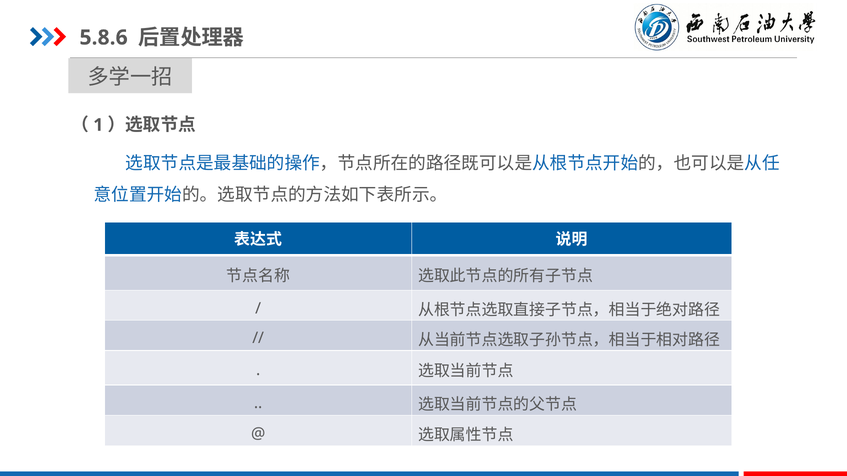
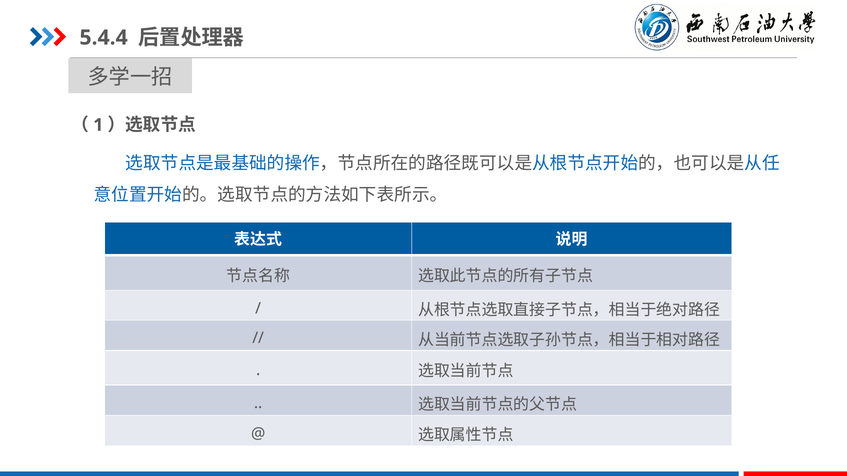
5.8.6: 5.8.6 -> 5.4.4
